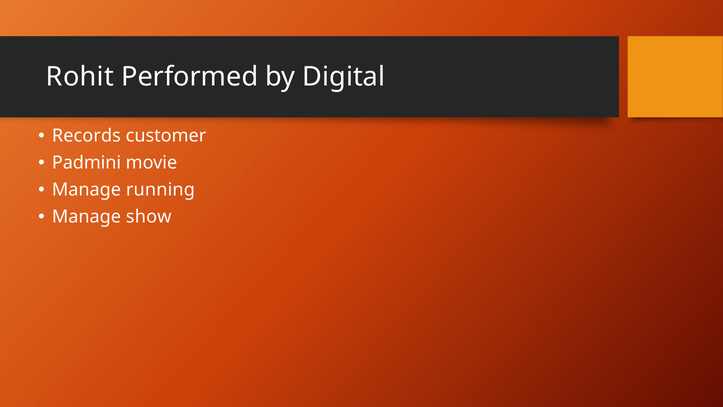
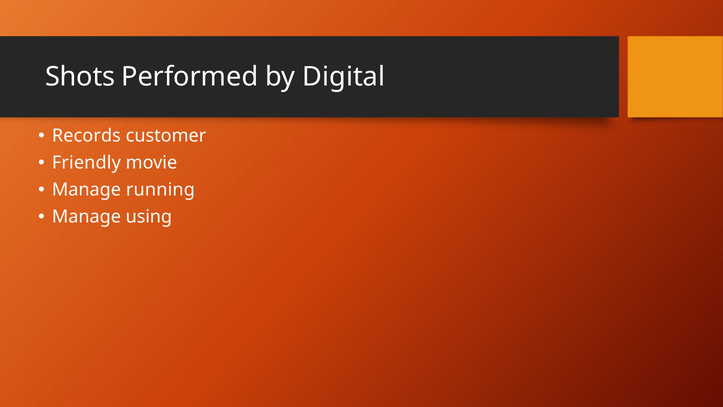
Rohit: Rohit -> Shots
Padmini: Padmini -> Friendly
show: show -> using
